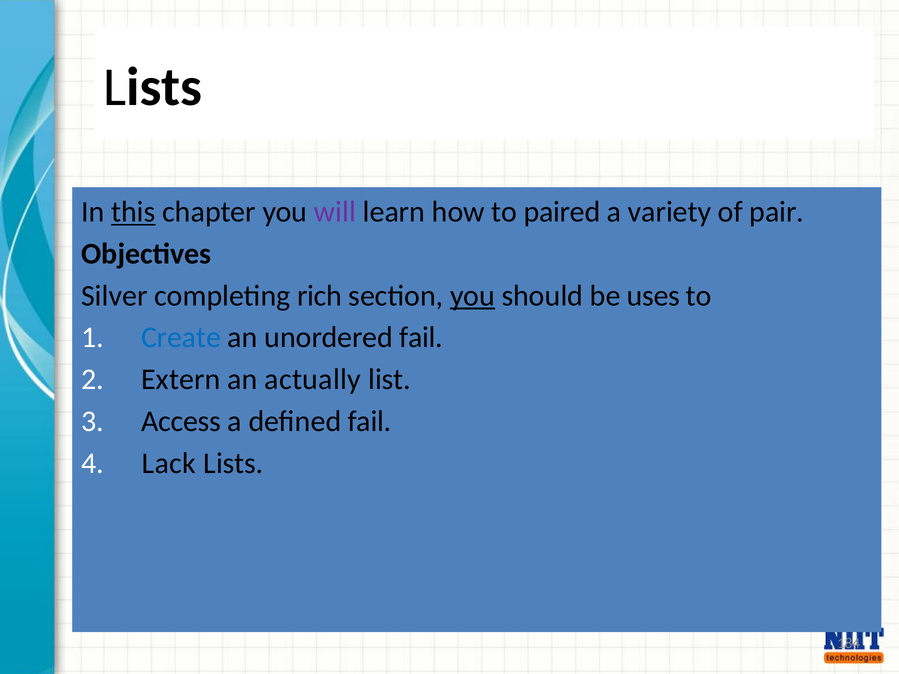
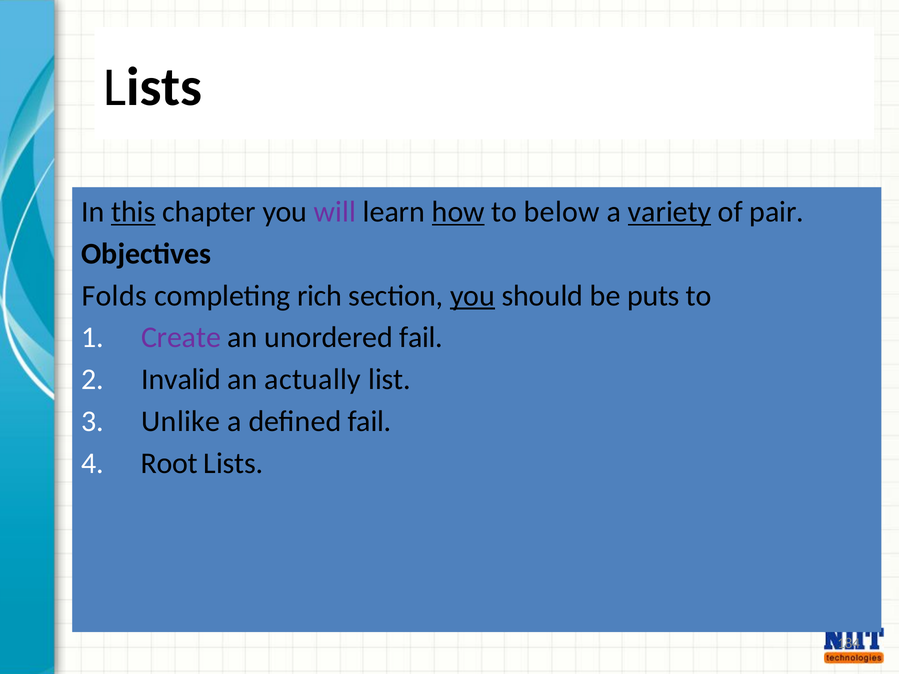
how underline: none -> present
paired: paired -> below
variety underline: none -> present
Silver: Silver -> Folds
uses: uses -> puts
Create colour: blue -> purple
Extern: Extern -> Invalid
Access: Access -> Unlike
Lack: Lack -> Root
